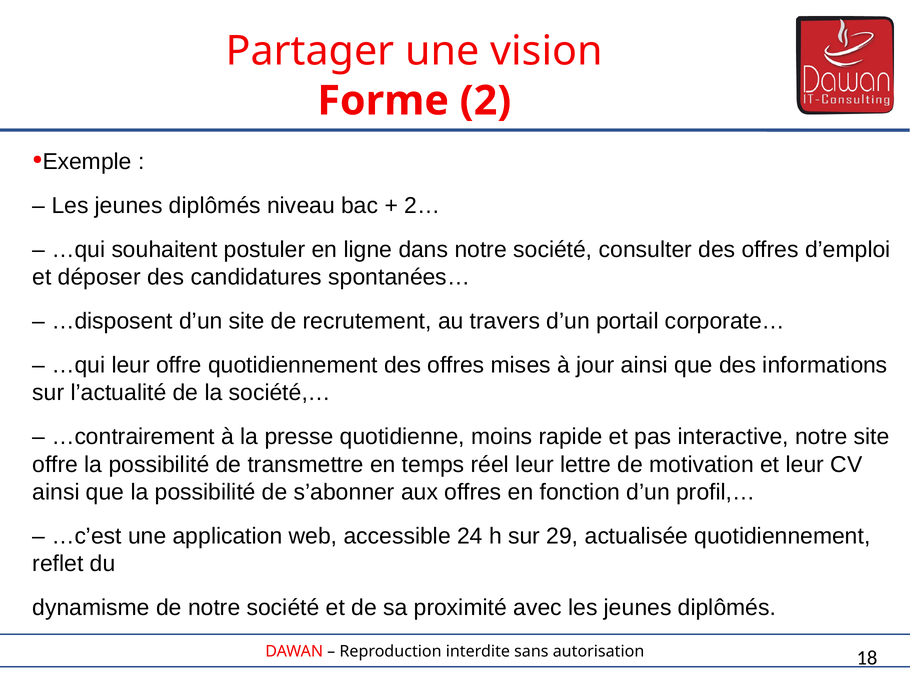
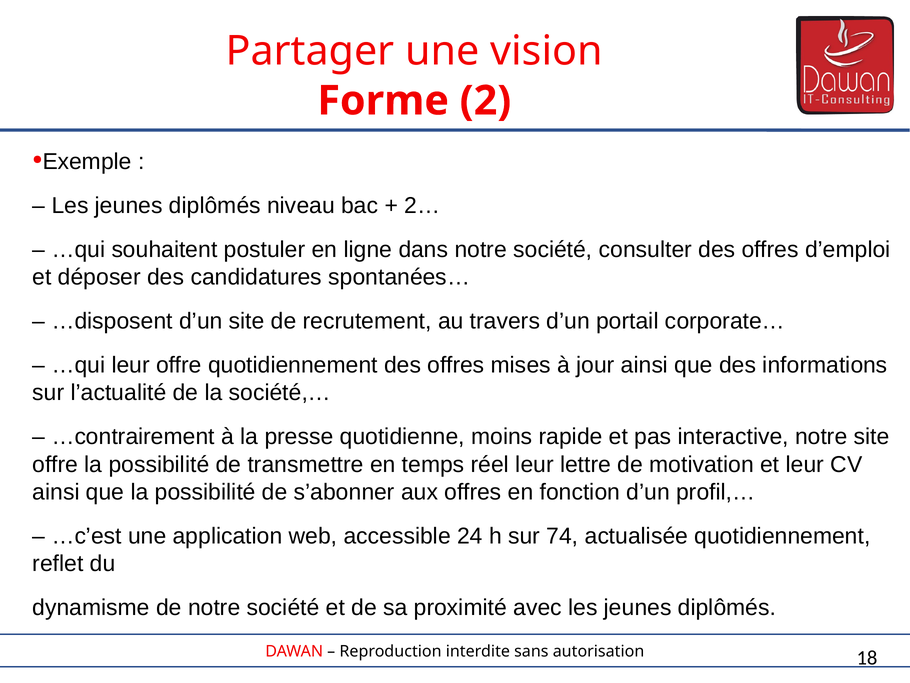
29: 29 -> 74
